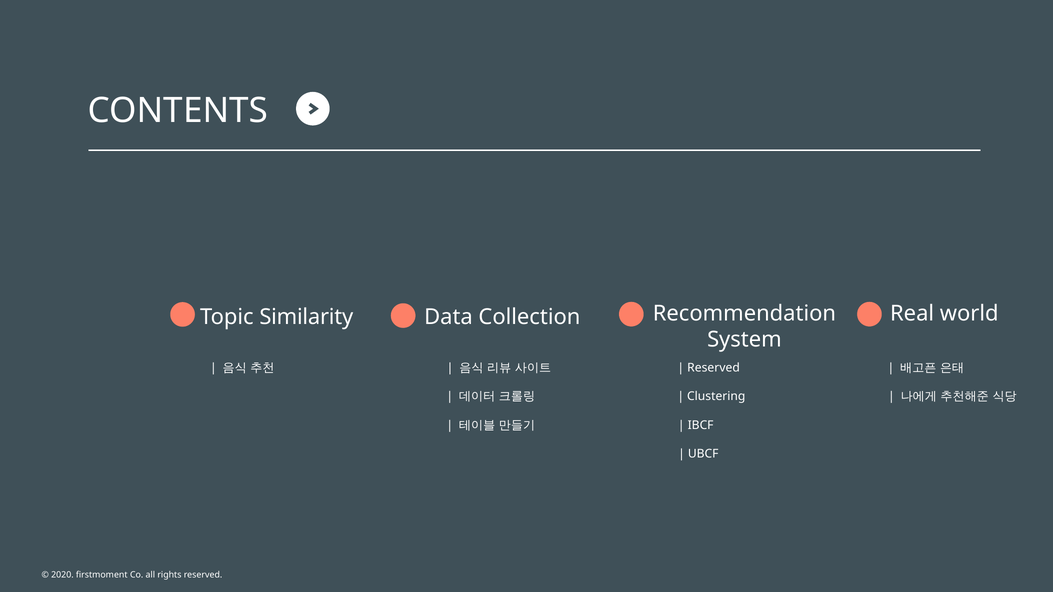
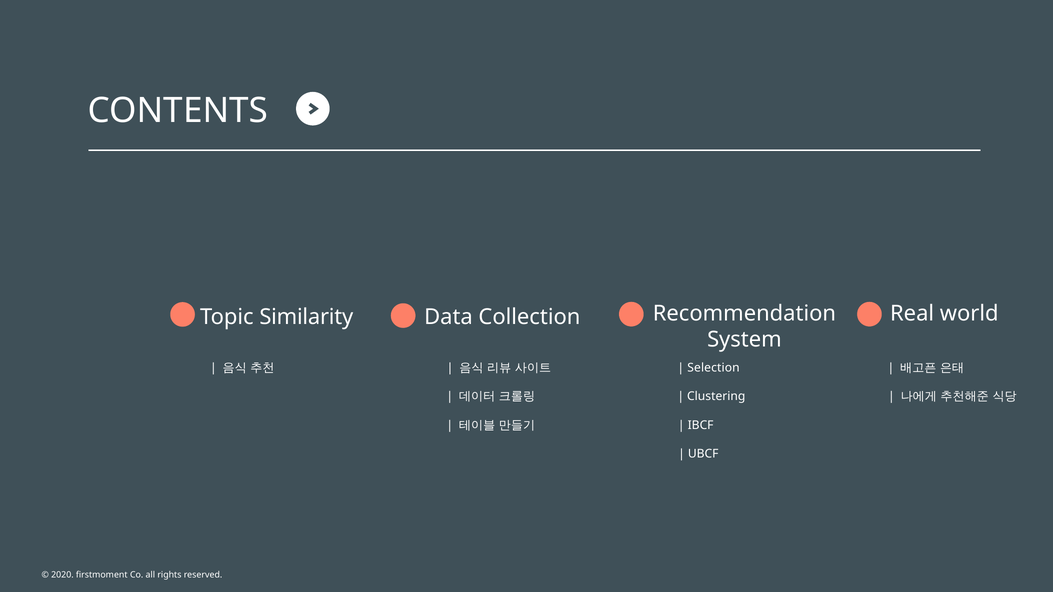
Reserved at (714, 368): Reserved -> Selection
